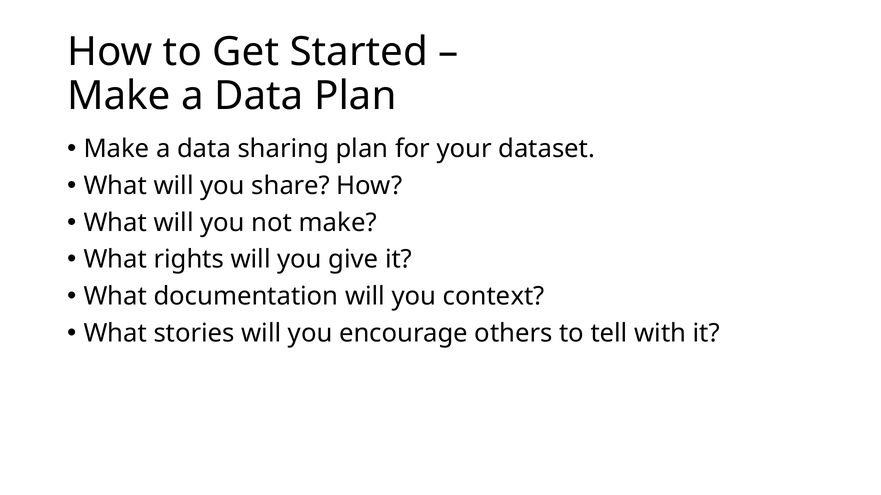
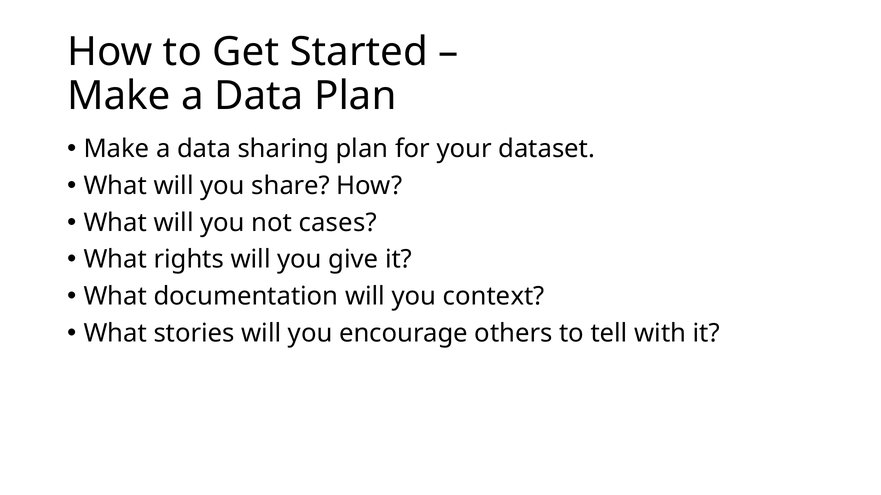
not make: make -> cases
